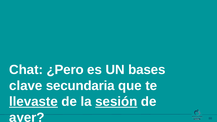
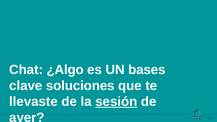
¿Pero: ¿Pero -> ¿Algo
secundaria: secundaria -> soluciones
llevaste underline: present -> none
